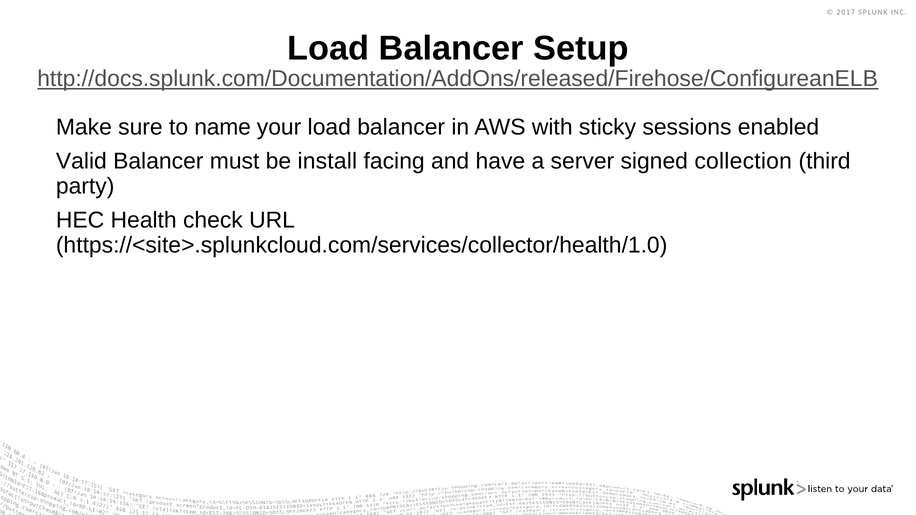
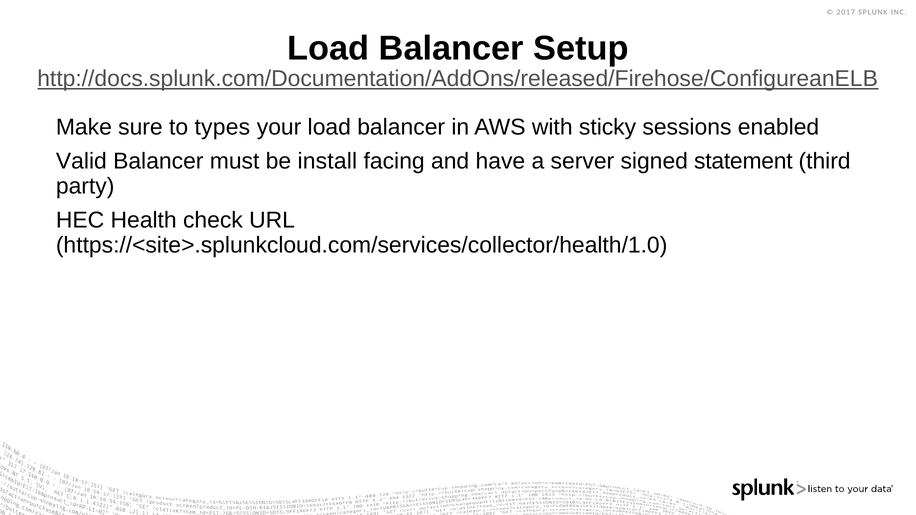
name: name -> types
collection: collection -> statement
